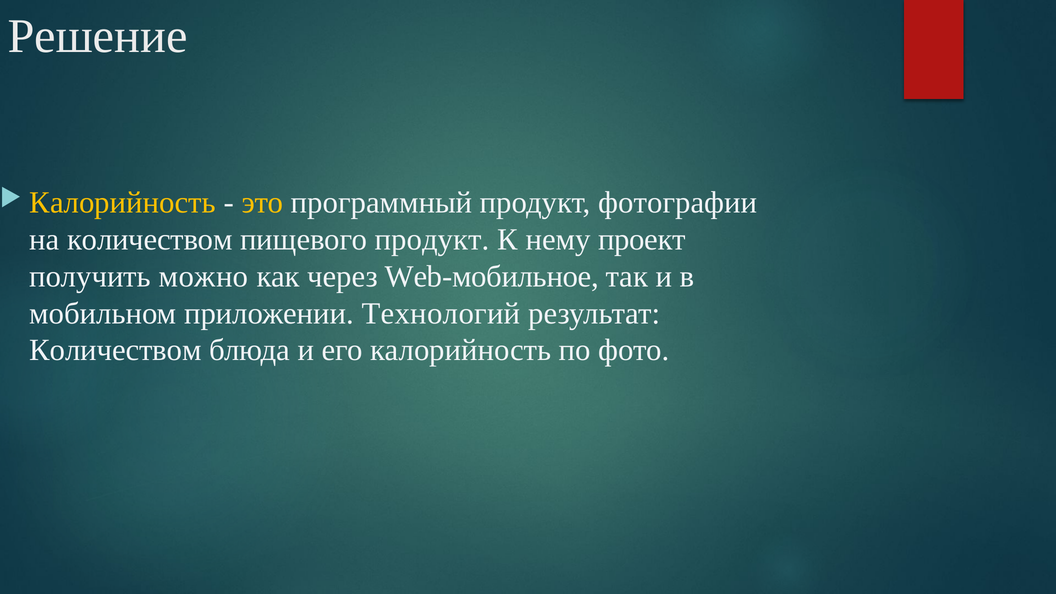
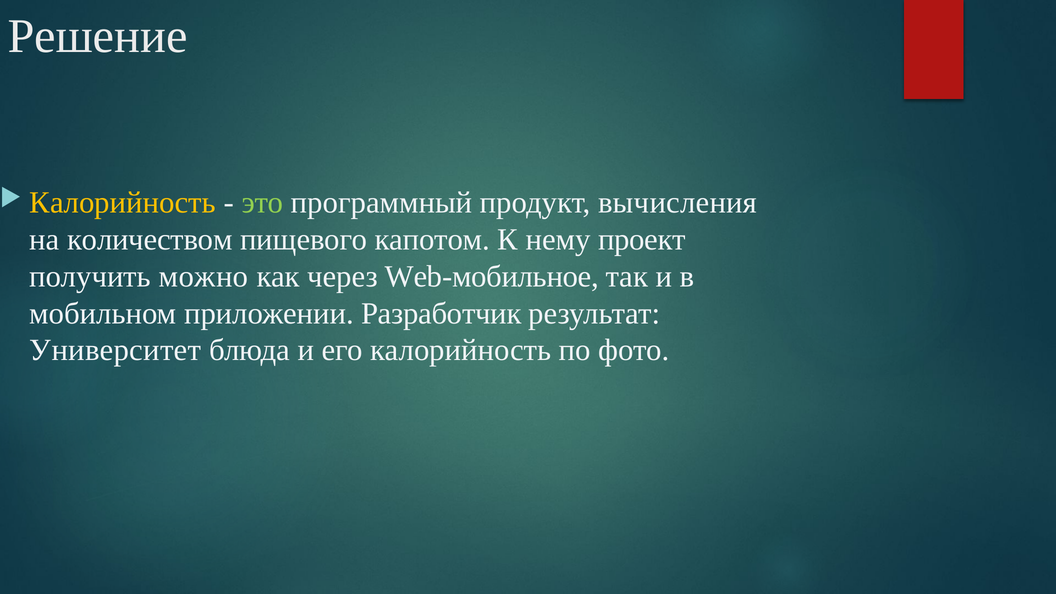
это colour: yellow -> light green
фотографии: фотографии -> вычисления
пищевого продукт: продукт -> капотом
Технологий: Технологий -> Разработчик
Количеством at (116, 350): Количеством -> Университет
